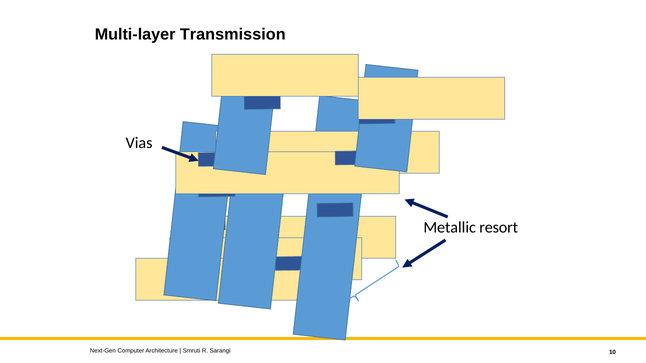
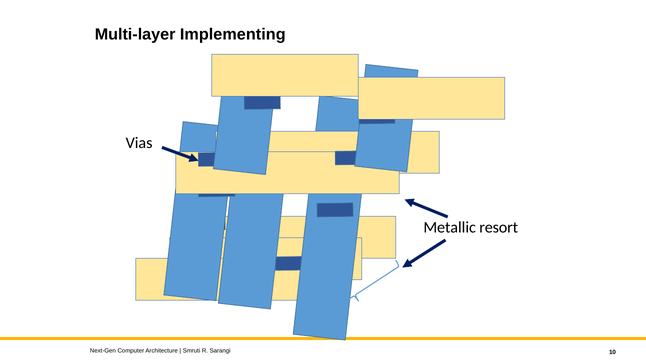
Transmission: Transmission -> Implementing
